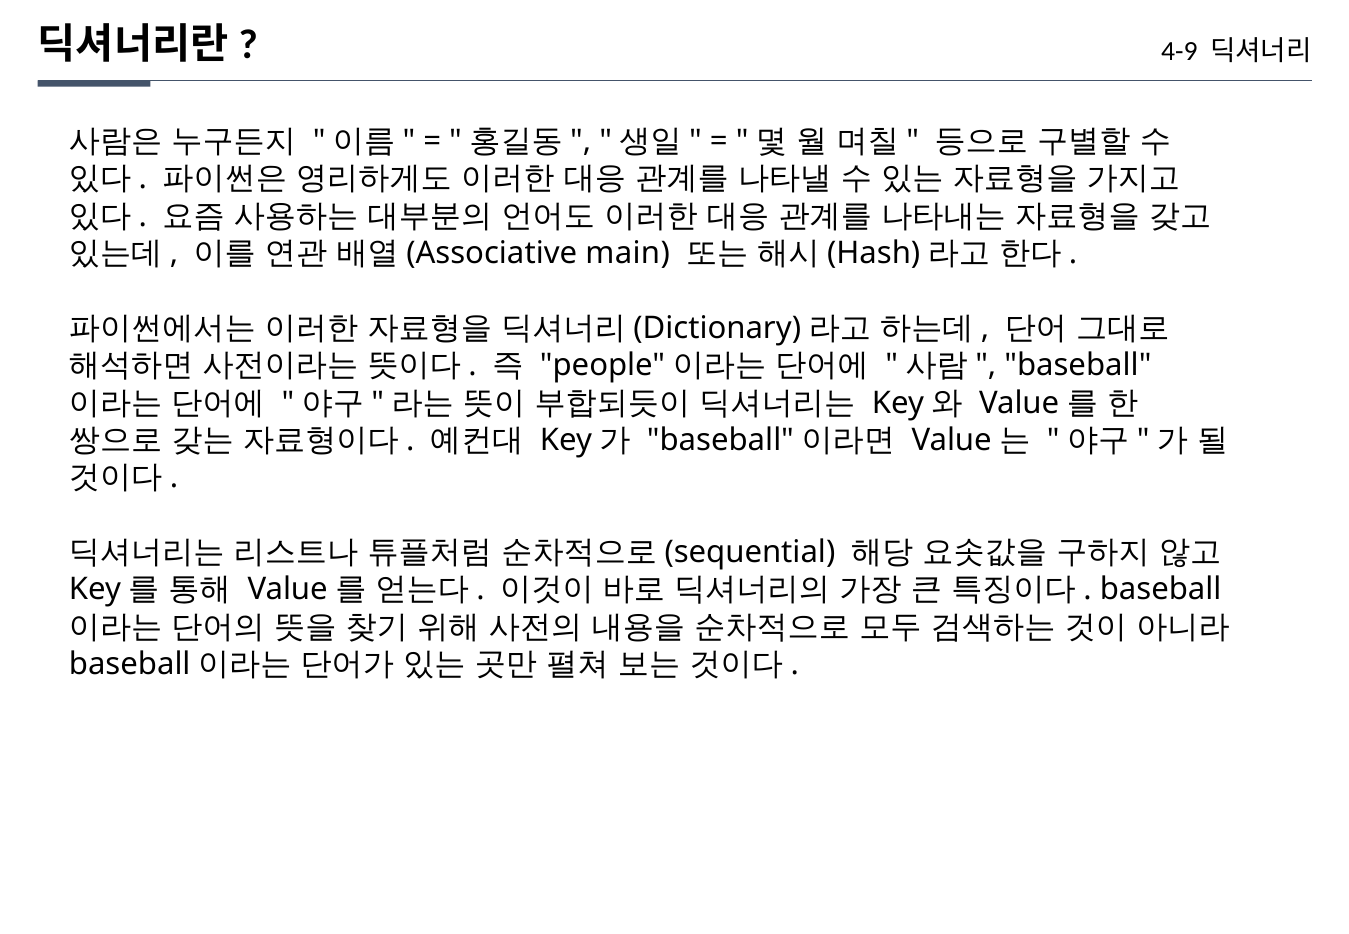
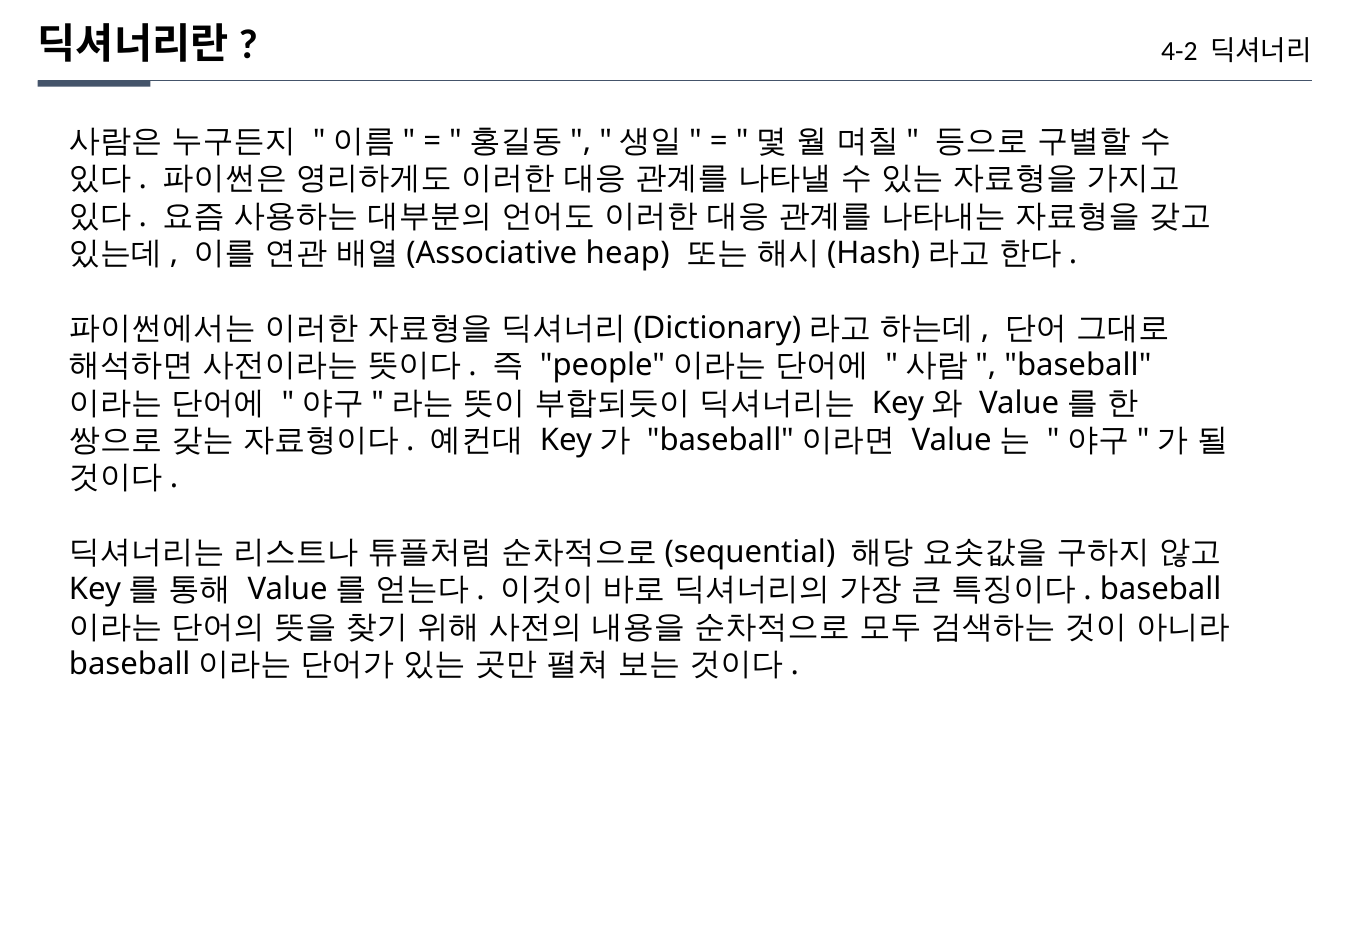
4-9: 4-9 -> 4-2
main: main -> heap
